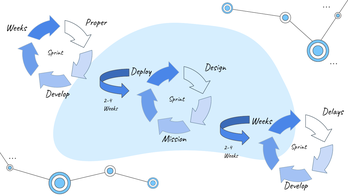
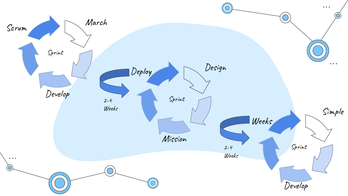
Proper: Proper -> March
Weeks at (16, 28): Weeks -> Scrum
Delays: Delays -> Simple
